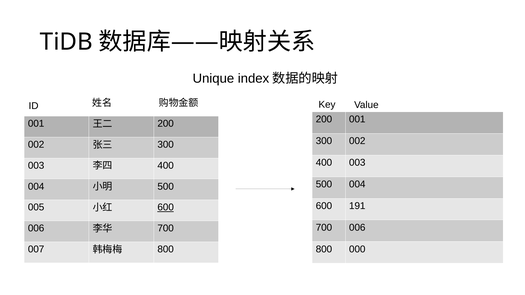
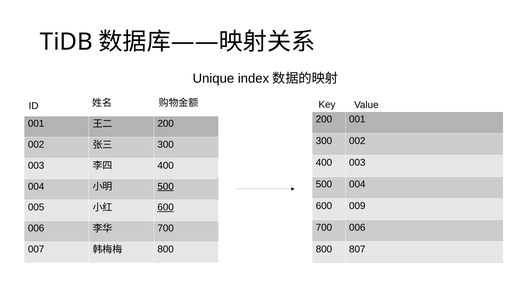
500 at (166, 187) underline: none -> present
191: 191 -> 009
000: 000 -> 807
